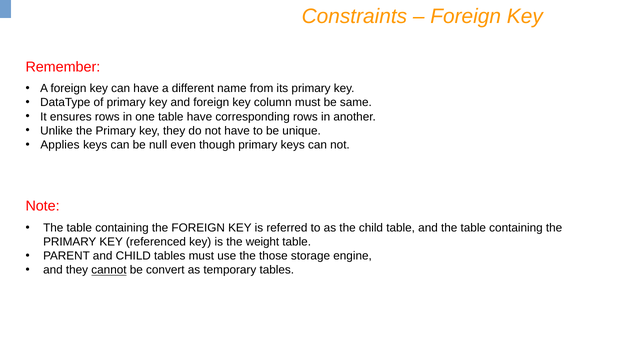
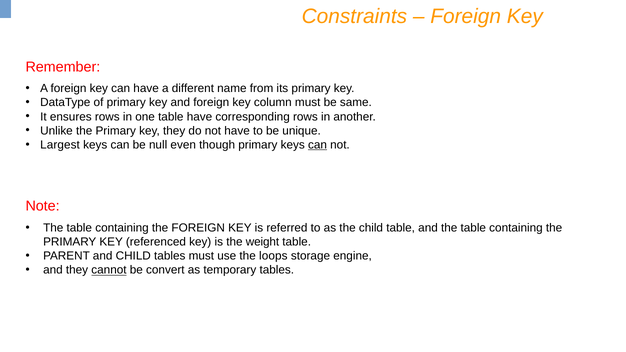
Applies: Applies -> Largest
can at (317, 145) underline: none -> present
those: those -> loops
